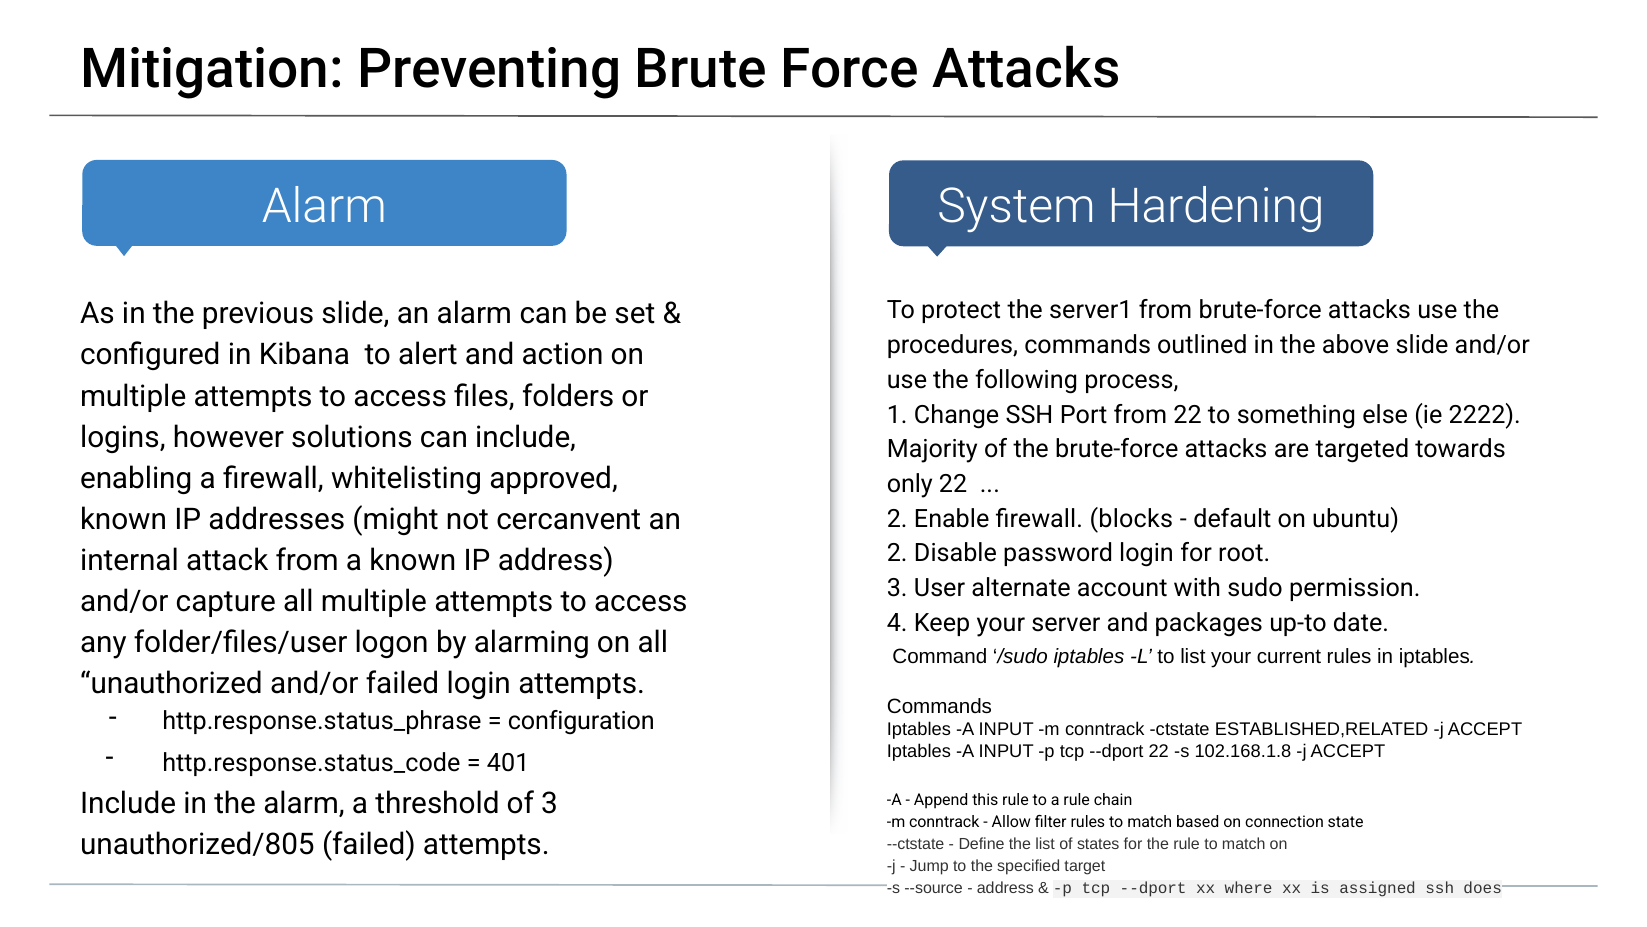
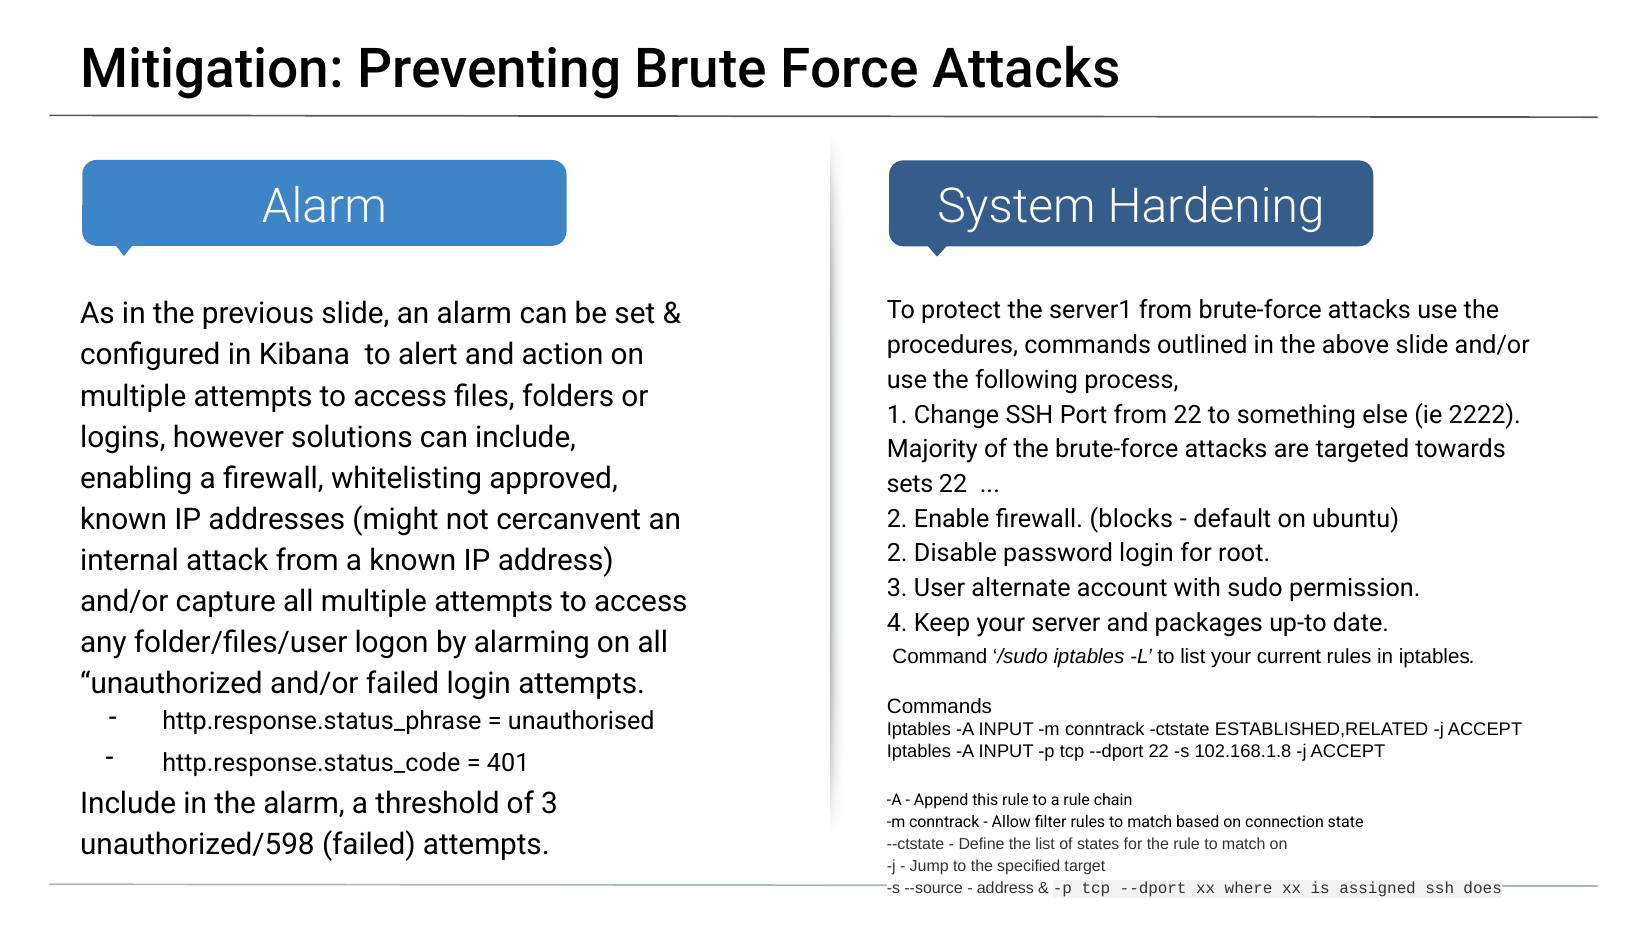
only: only -> sets
configuration: configuration -> unauthorised
unauthorized/805: unauthorized/805 -> unauthorized/598
